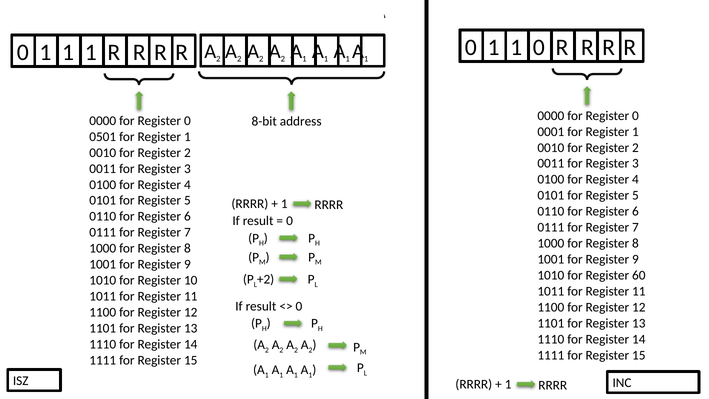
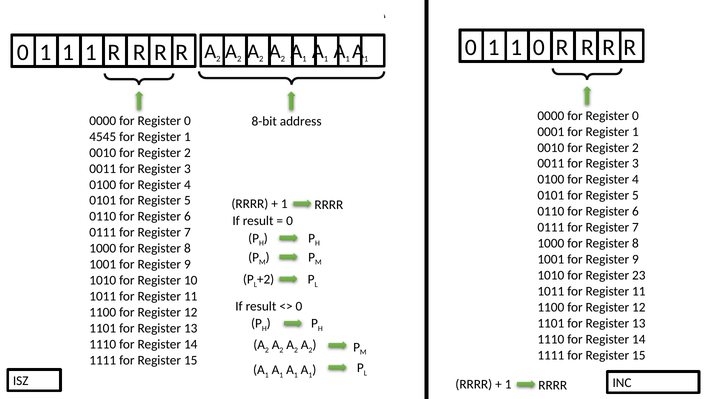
0501: 0501 -> 4545
60: 60 -> 23
